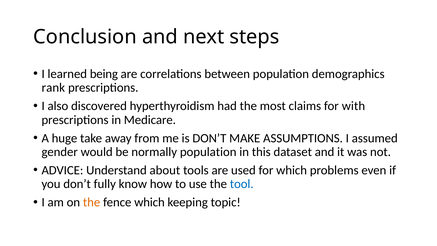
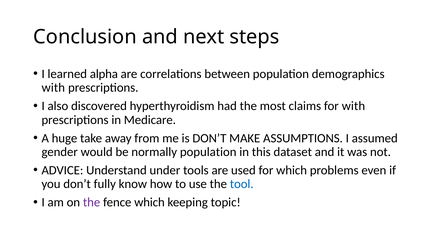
being: being -> alpha
rank at (53, 88): rank -> with
about: about -> under
the at (92, 202) colour: orange -> purple
